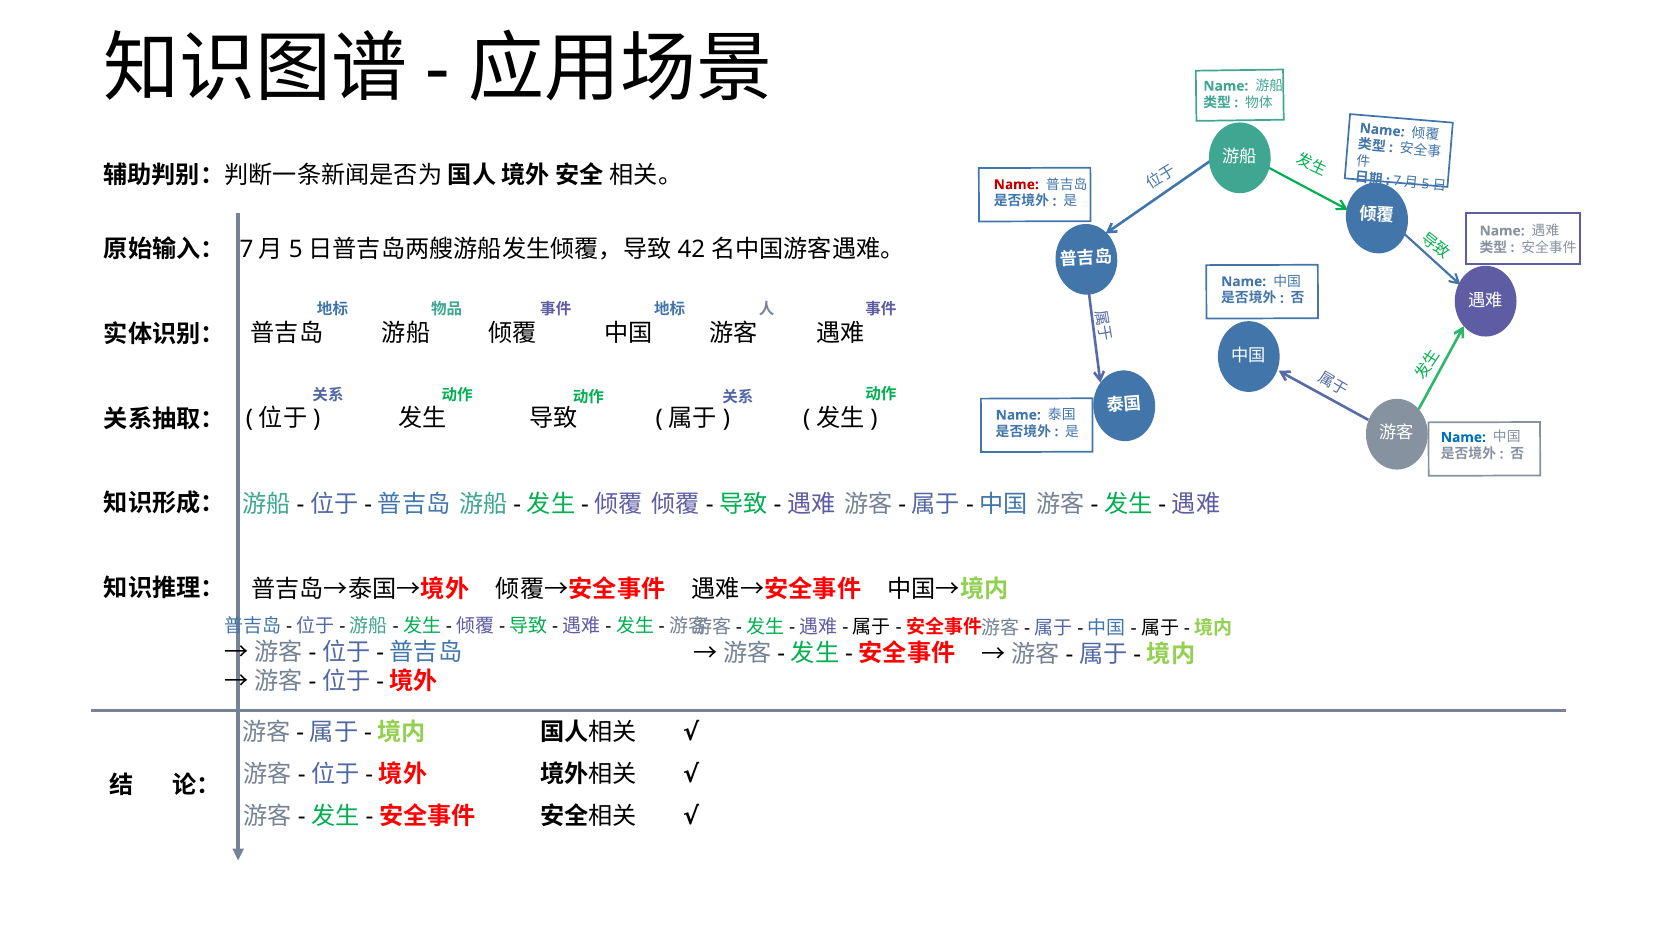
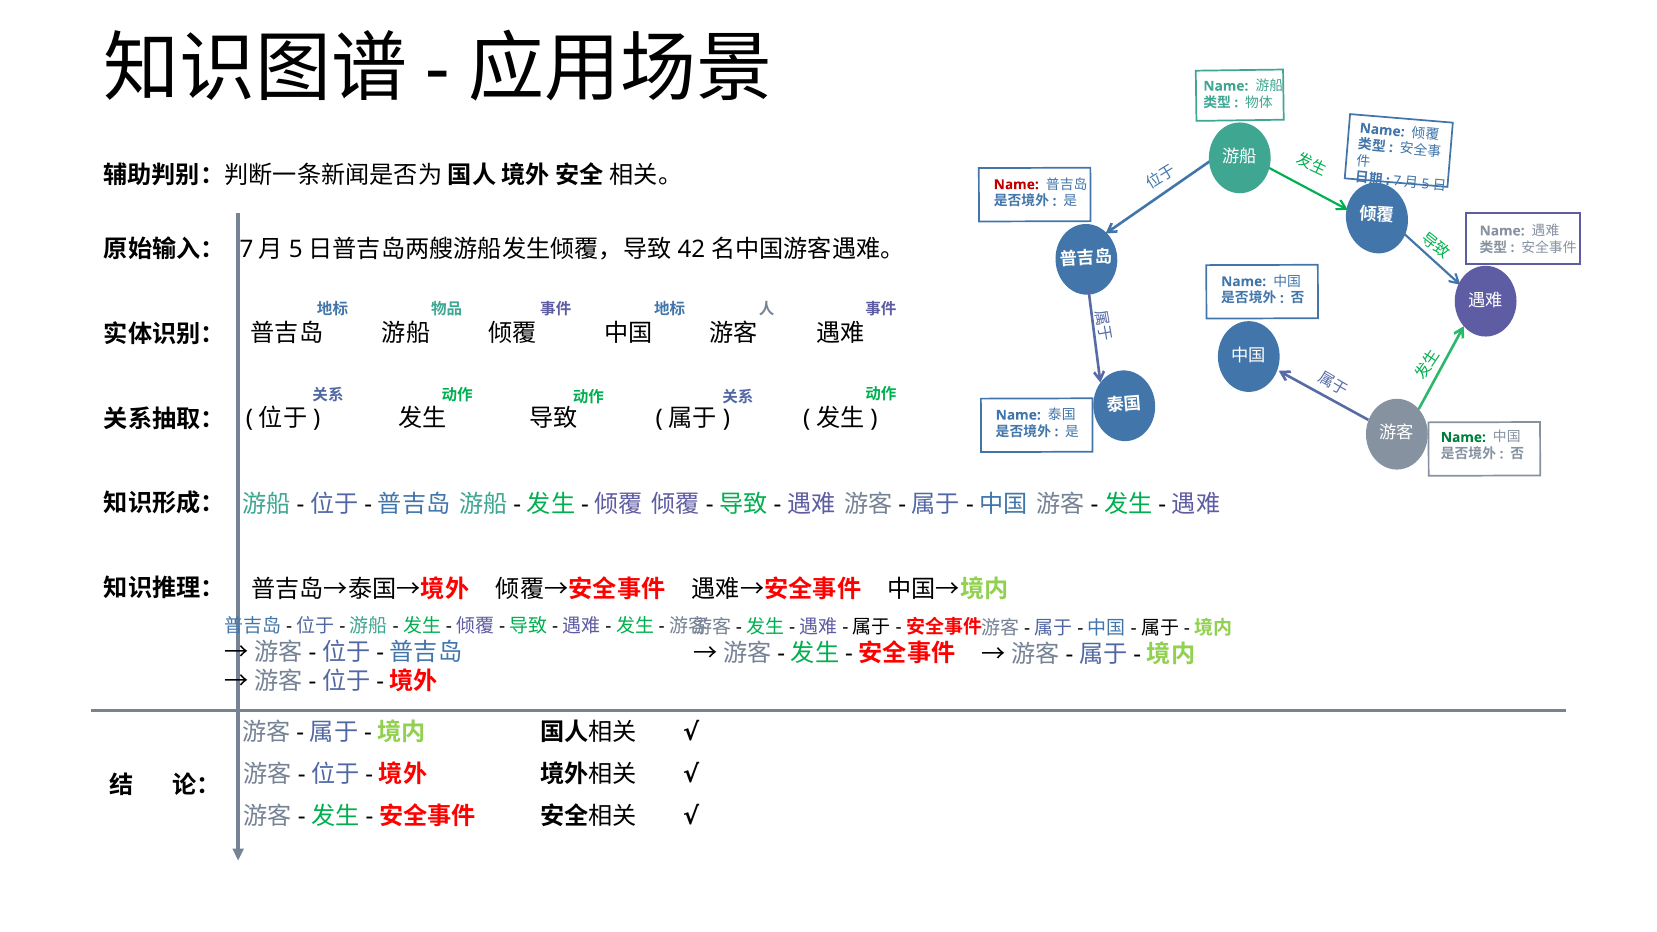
Name at (1463, 437) colour: blue -> green
